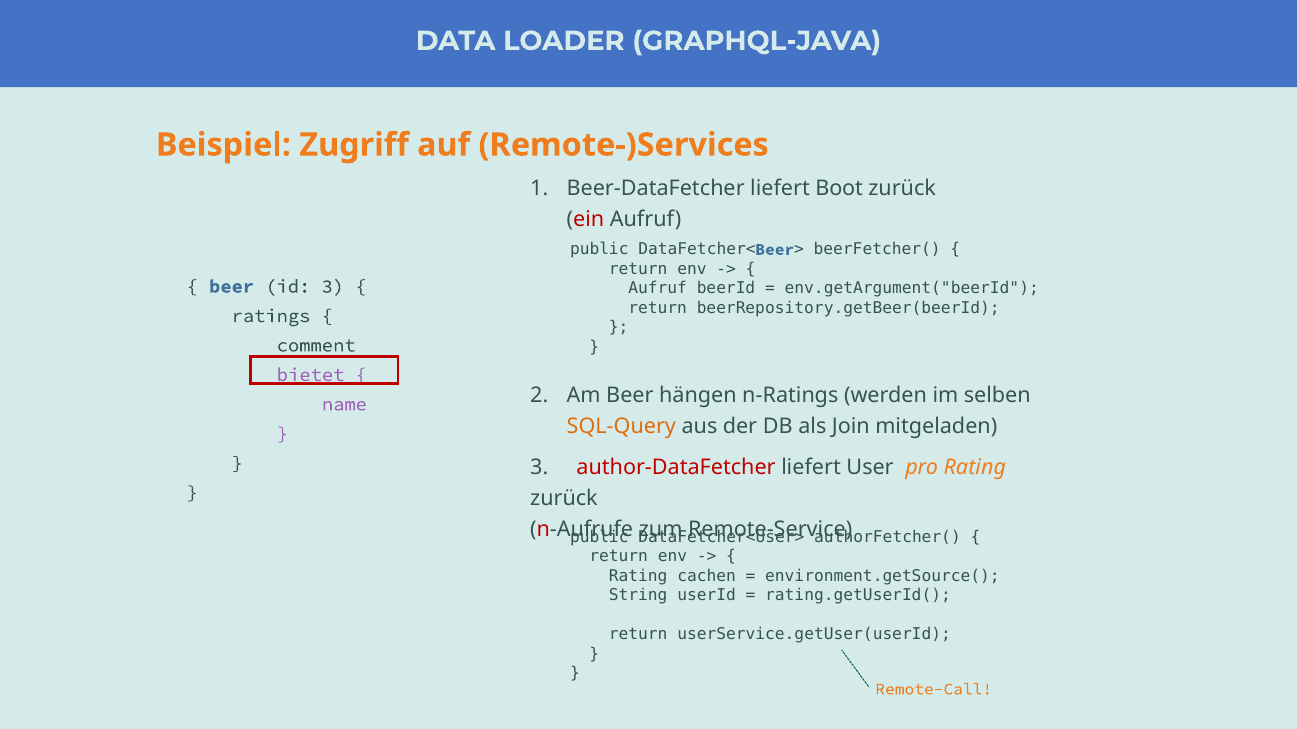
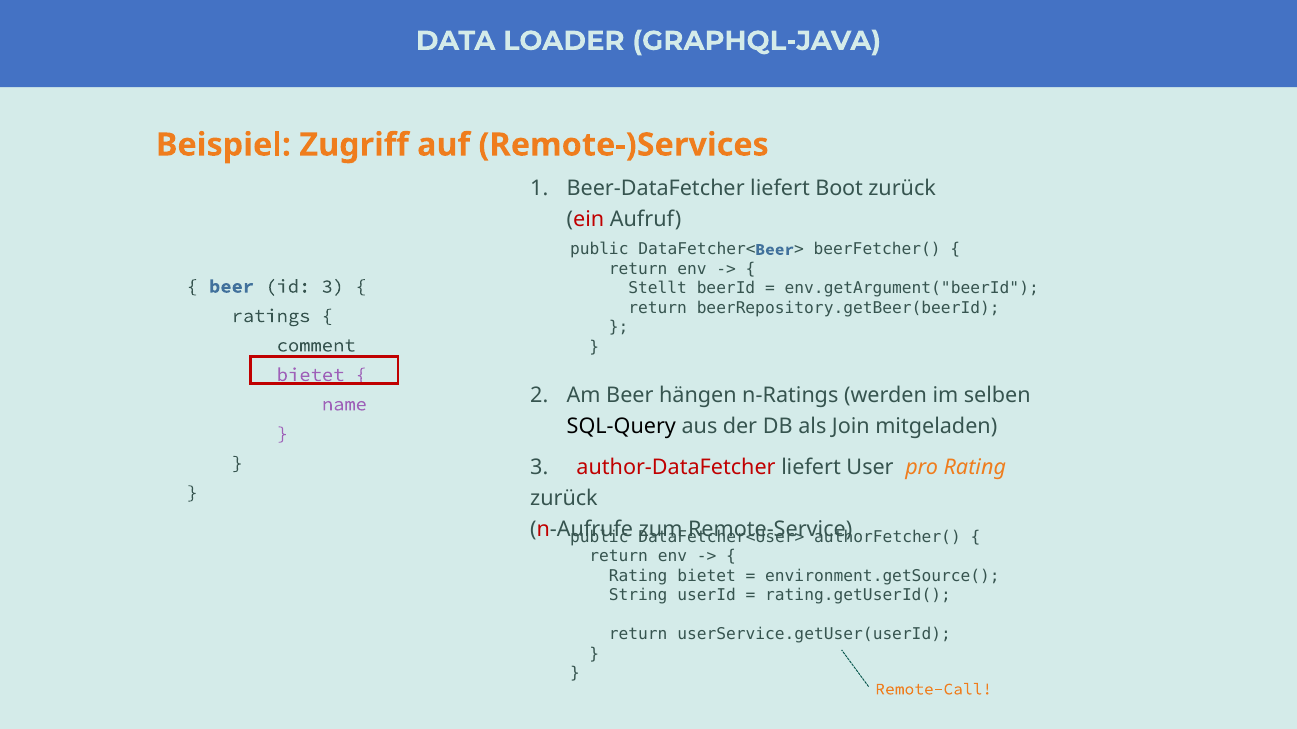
Aufruf at (658, 289): Aufruf -> Stellt
SQL-Query colour: orange -> black
Rating cachen: cachen -> bietet
